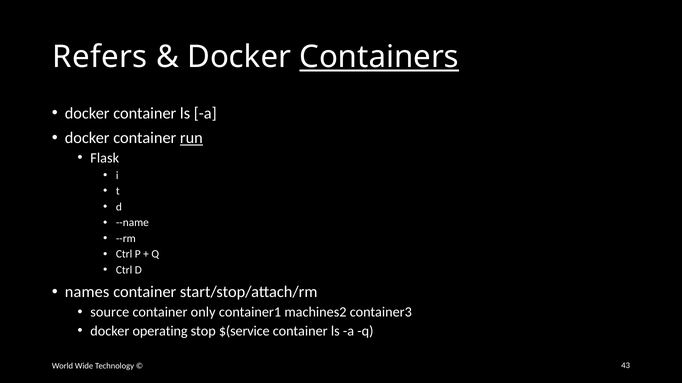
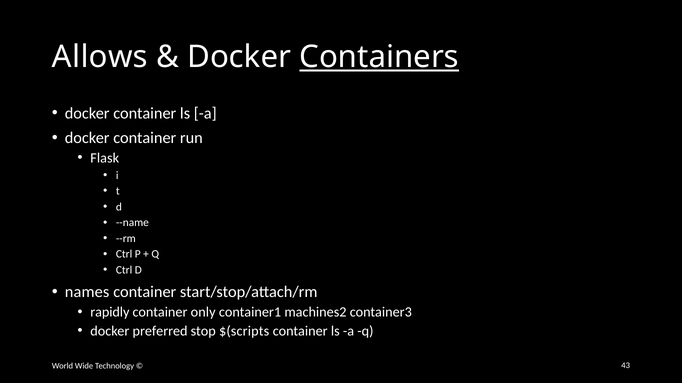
Refers: Refers -> Allows
run underline: present -> none
source: source -> rapidly
operating: operating -> preferred
$(service: $(service -> $(scripts
